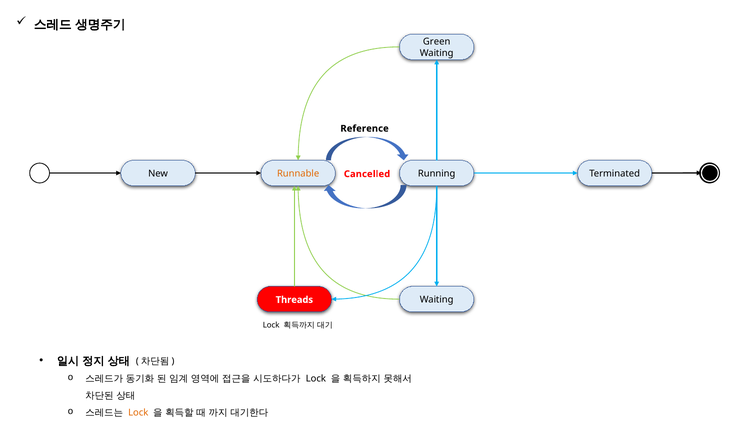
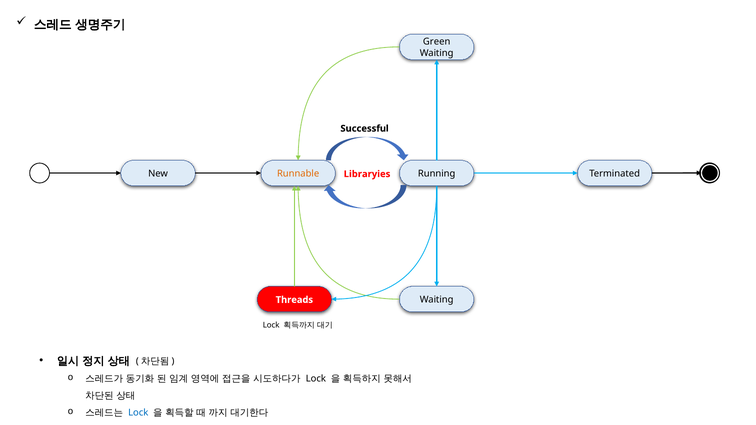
Reference: Reference -> Successful
Cancelled: Cancelled -> Libraryies
Lock at (138, 413) colour: orange -> blue
